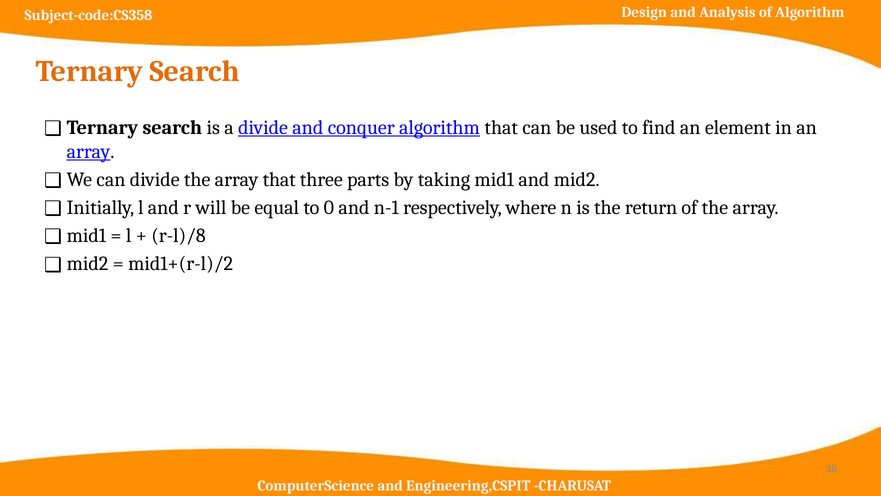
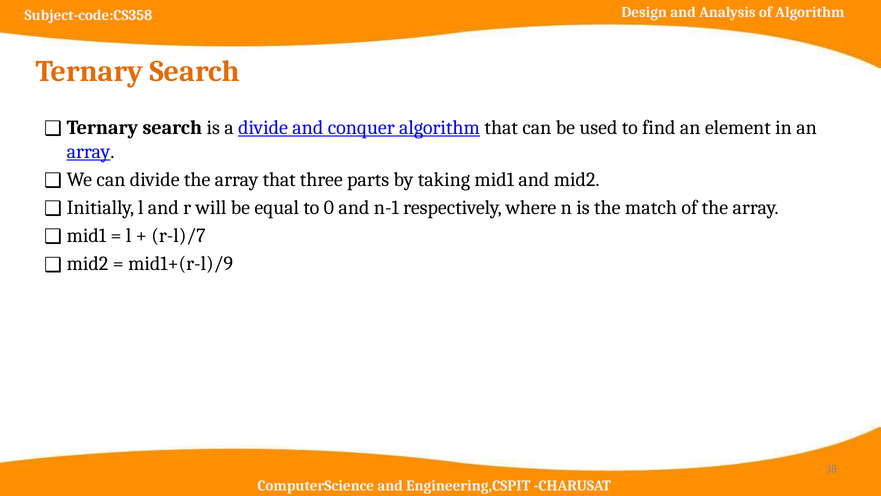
return: return -> match
r-l)/8: r-l)/8 -> r-l)/7
mid1+(r-l)/2: mid1+(r-l)/2 -> mid1+(r-l)/9
